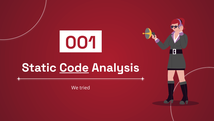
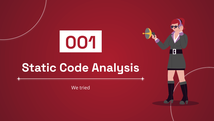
Code underline: present -> none
